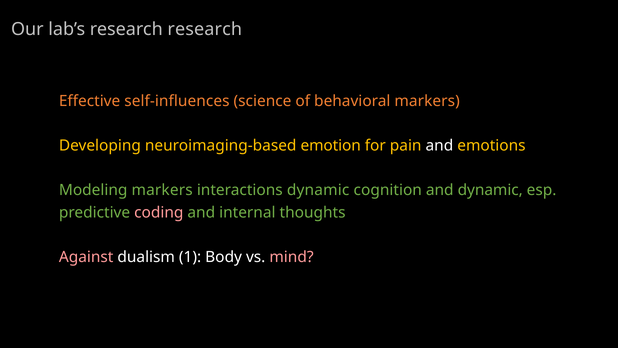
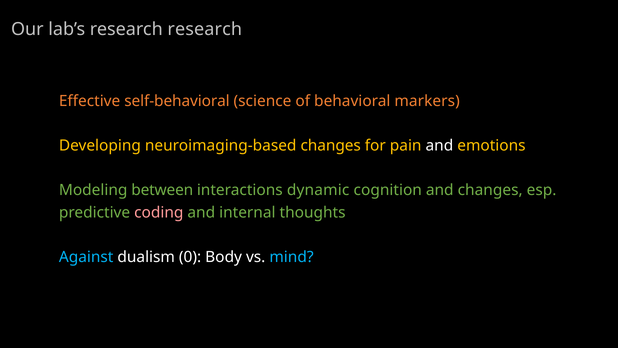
self-influences: self-influences -> self-behavioral
neuroimaging-based emotion: emotion -> changes
Modeling markers: markers -> between
and dynamic: dynamic -> changes
Against colour: pink -> light blue
1: 1 -> 0
mind colour: pink -> light blue
